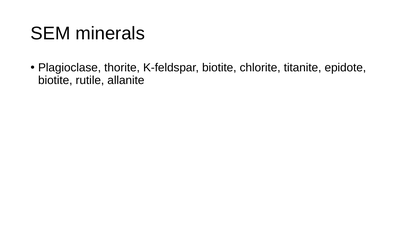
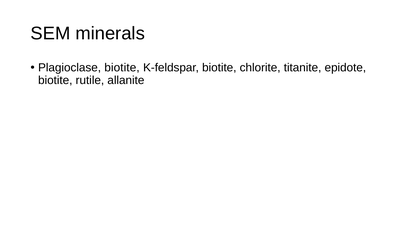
Plagioclase thorite: thorite -> biotite
